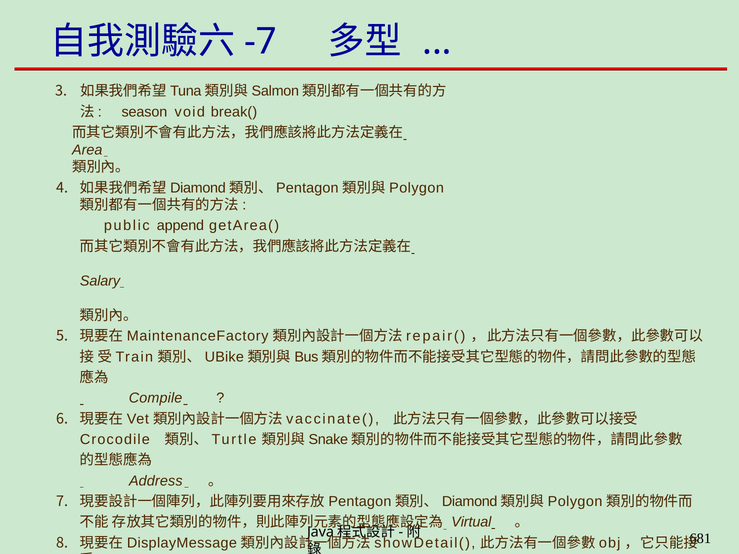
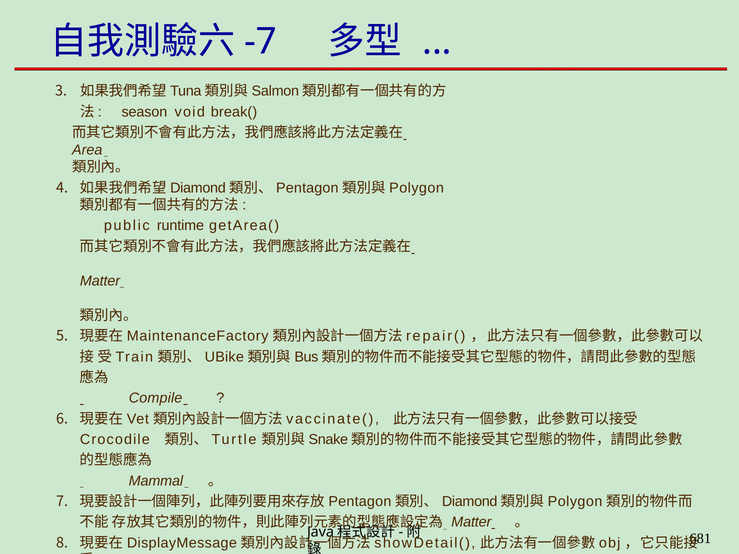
append: append -> runtime
Salary at (100, 281): Salary -> Matter
Address: Address -> Mammal
Virtual at (471, 522): Virtual -> Matter
